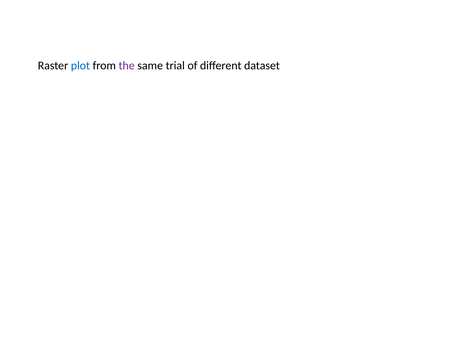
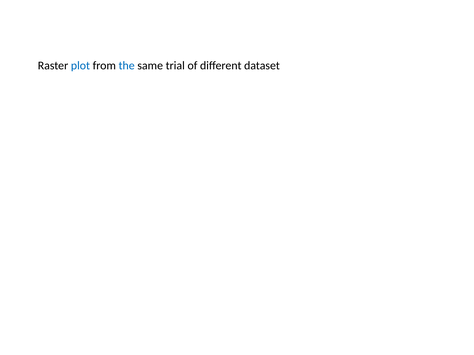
the colour: purple -> blue
